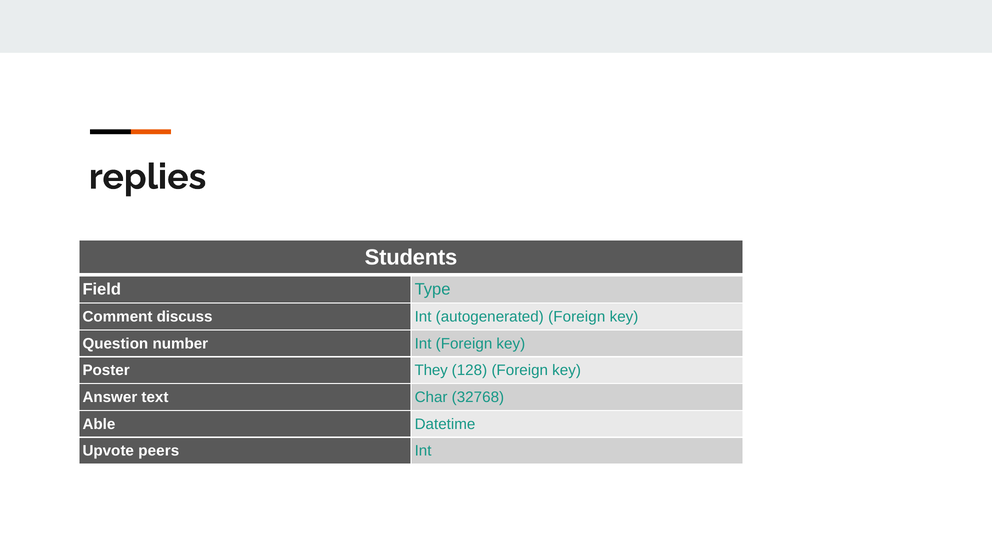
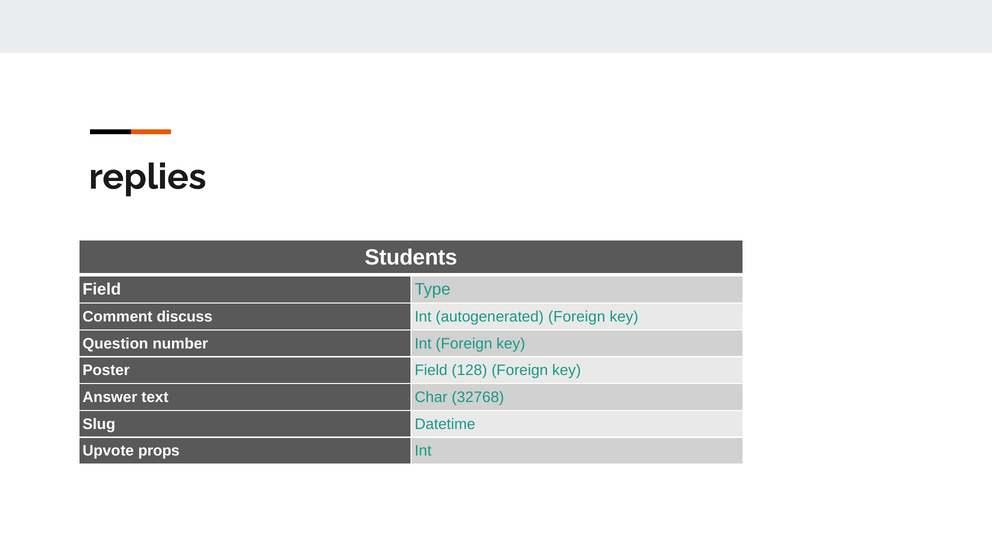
Poster They: They -> Field
Able: Able -> Slug
peers: peers -> props
